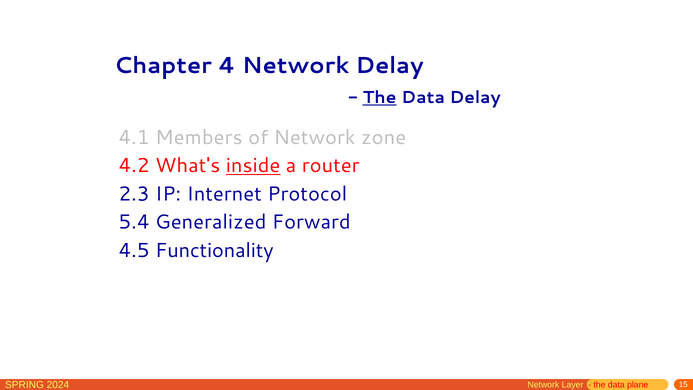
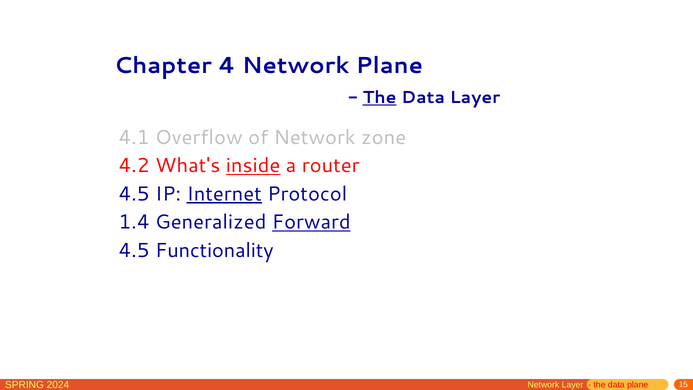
Network Delay: Delay -> Plane
Data Delay: Delay -> Layer
Members: Members -> Overflow
2.3 at (134, 194): 2.3 -> 4.5
Internet underline: none -> present
5.4: 5.4 -> 1.4
Forward underline: none -> present
